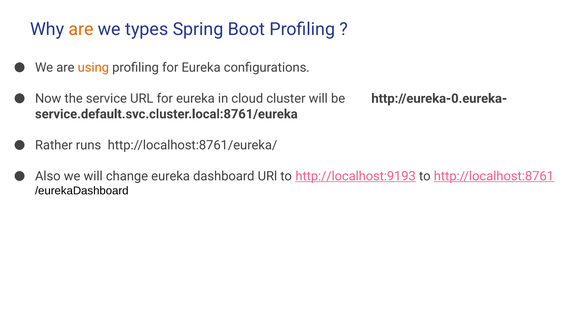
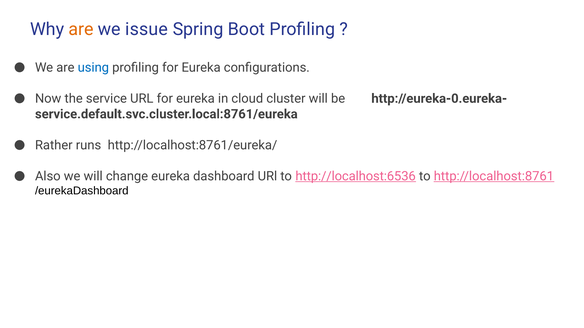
types: types -> issue
using colour: orange -> blue
http://localhost:9193: http://localhost:9193 -> http://localhost:6536
